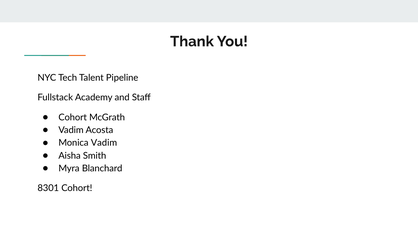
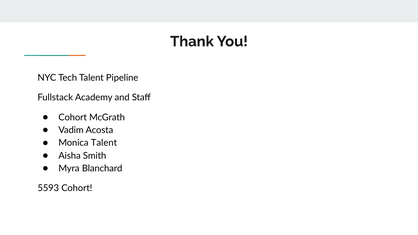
Monica Vadim: Vadim -> Talent
8301: 8301 -> 5593
